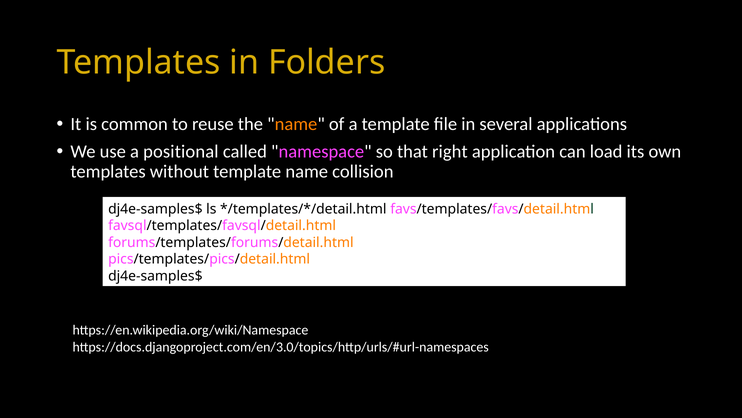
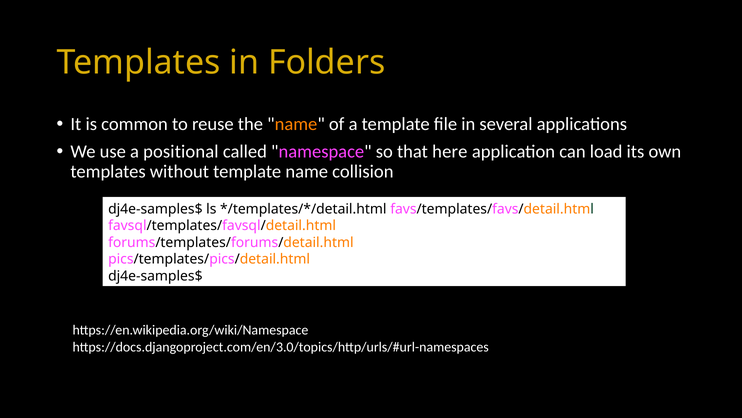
right: right -> here
